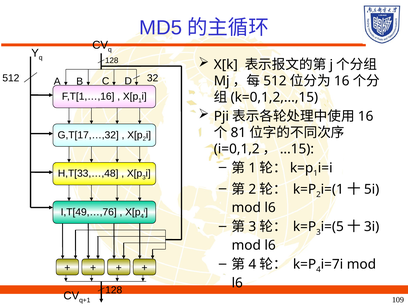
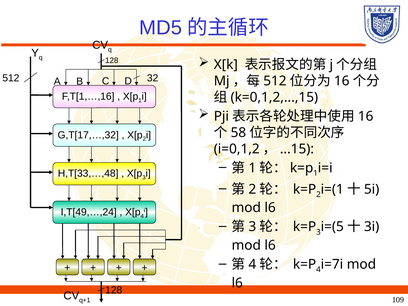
81: 81 -> 58
I,T[49,…,76: I,T[49,…,76 -> I,T[49,…,24
